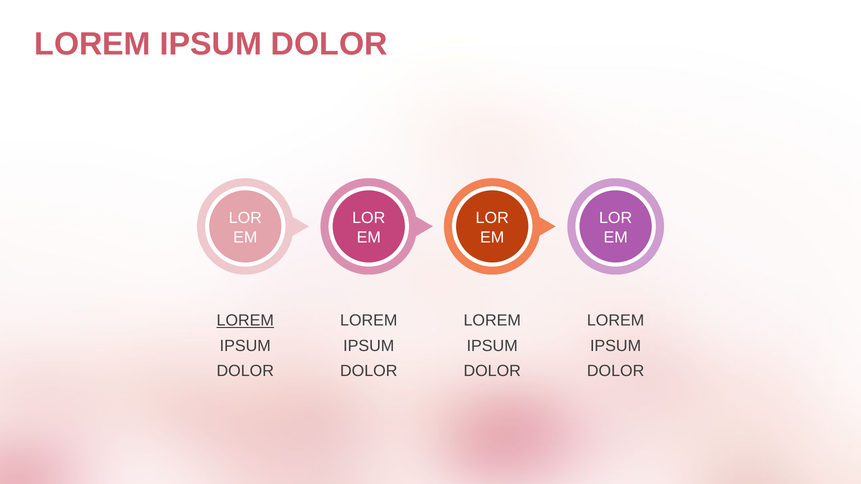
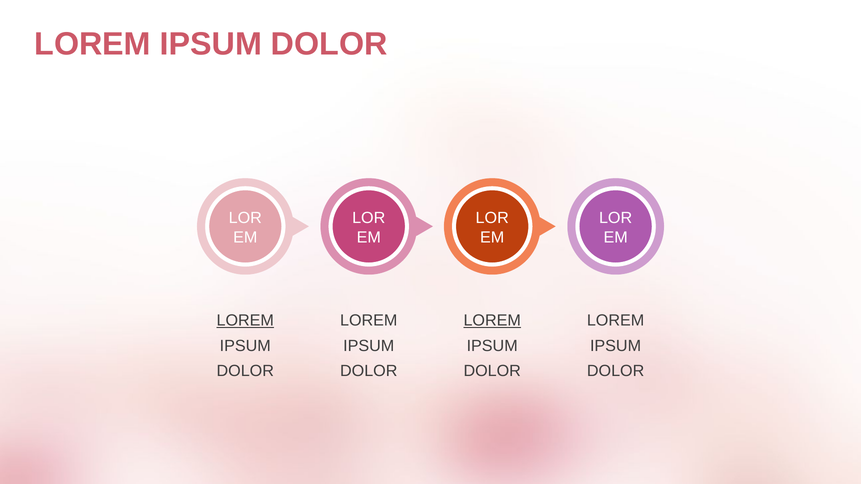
LOREM at (492, 321) underline: none -> present
